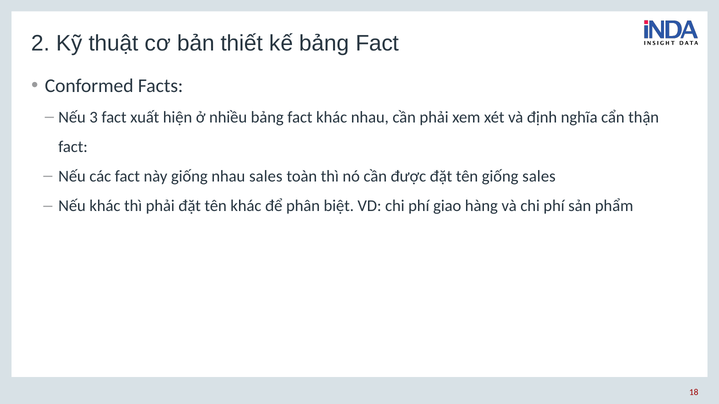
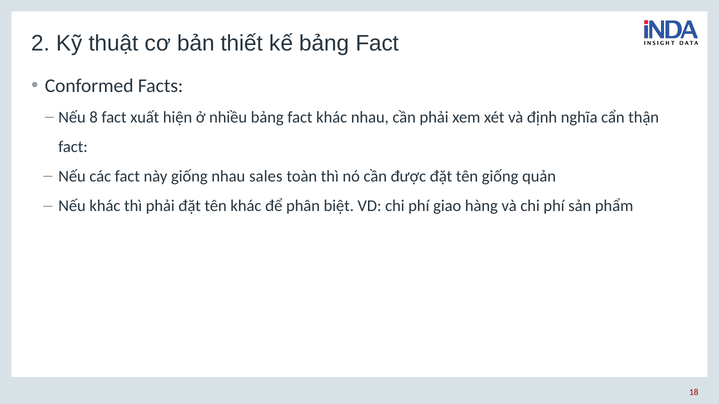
3: 3 -> 8
giống sales: sales -> quản
